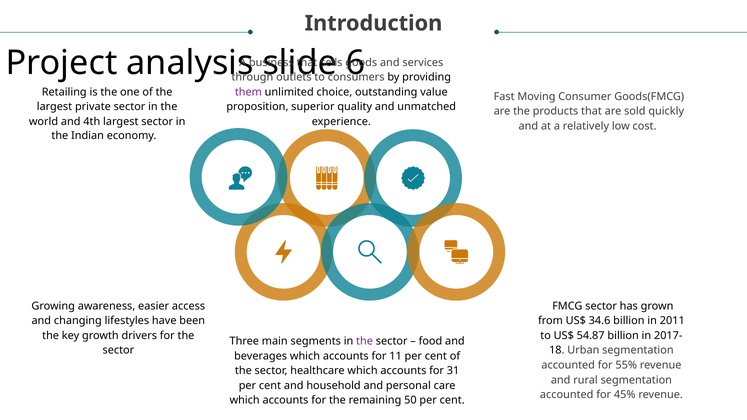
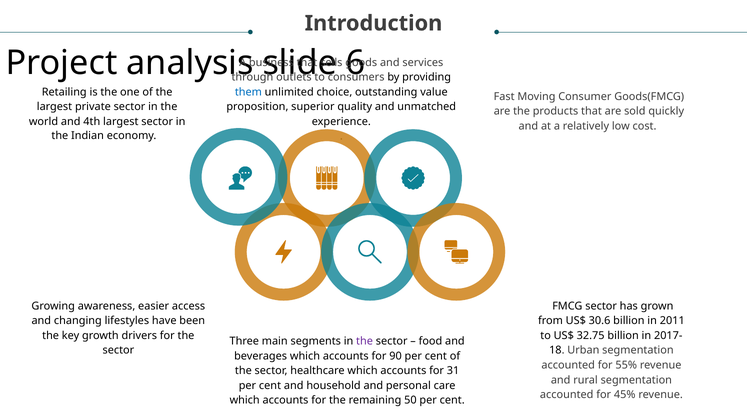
them colour: purple -> blue
34.6: 34.6 -> 30.6
54.87: 54.87 -> 32.75
11: 11 -> 90
